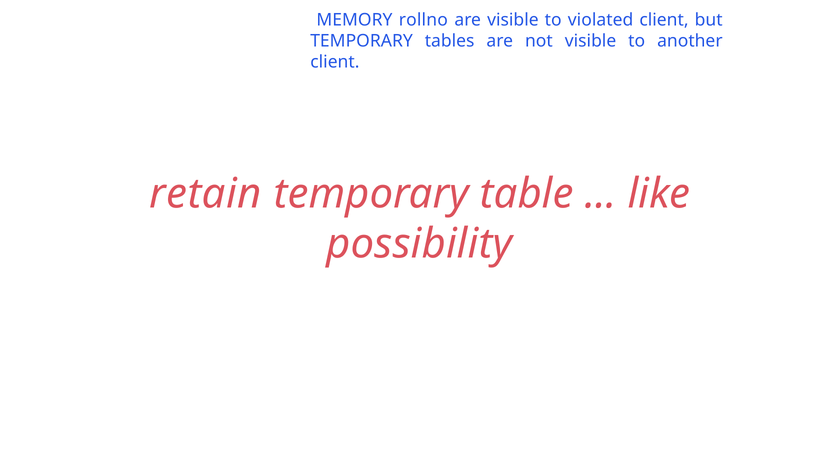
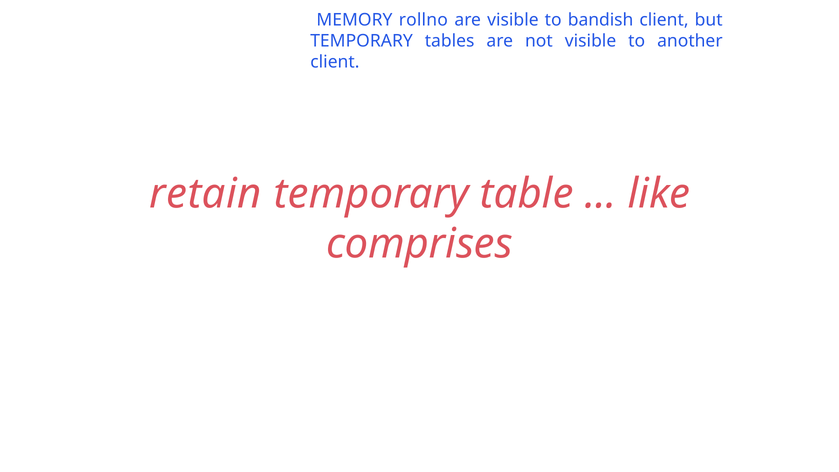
violated: violated -> bandish
possibility: possibility -> comprises
